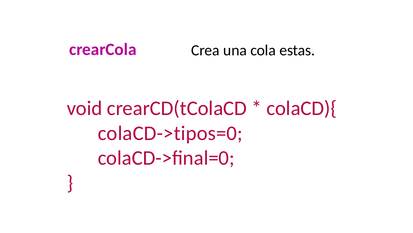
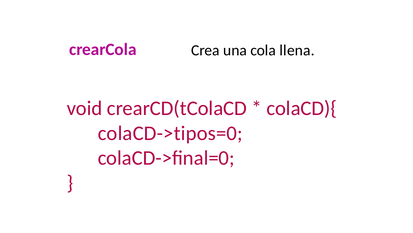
estas: estas -> llena
